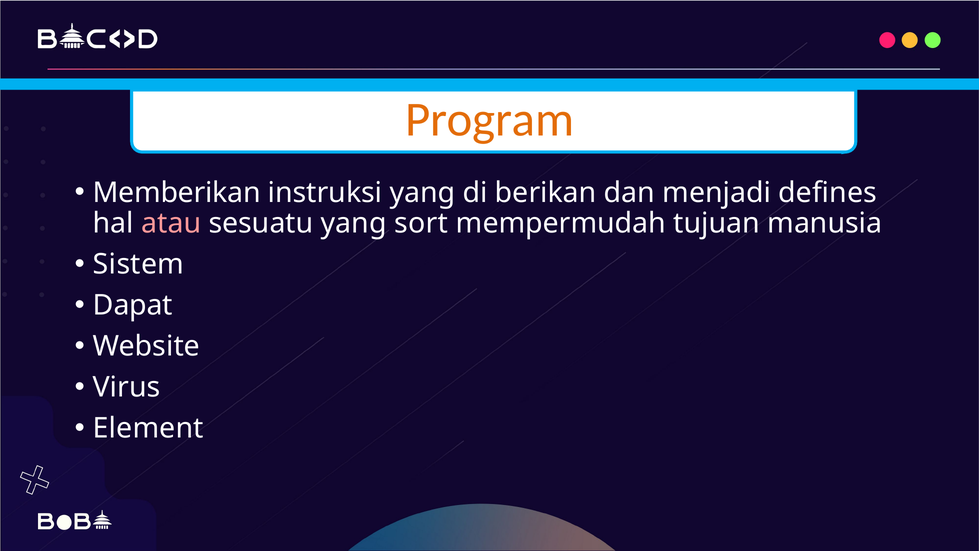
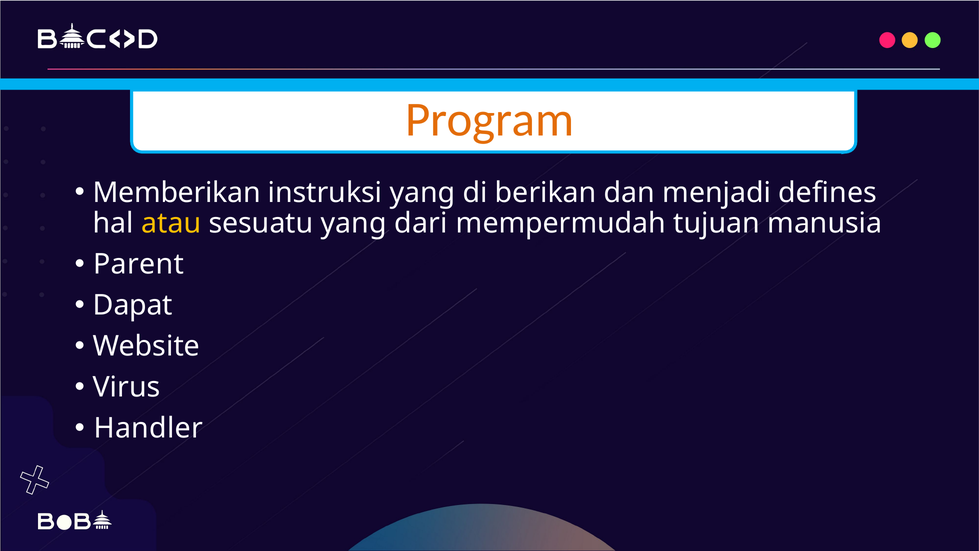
atau colour: pink -> yellow
sort: sort -> dari
Sistem: Sistem -> Parent
Element: Element -> Handler
